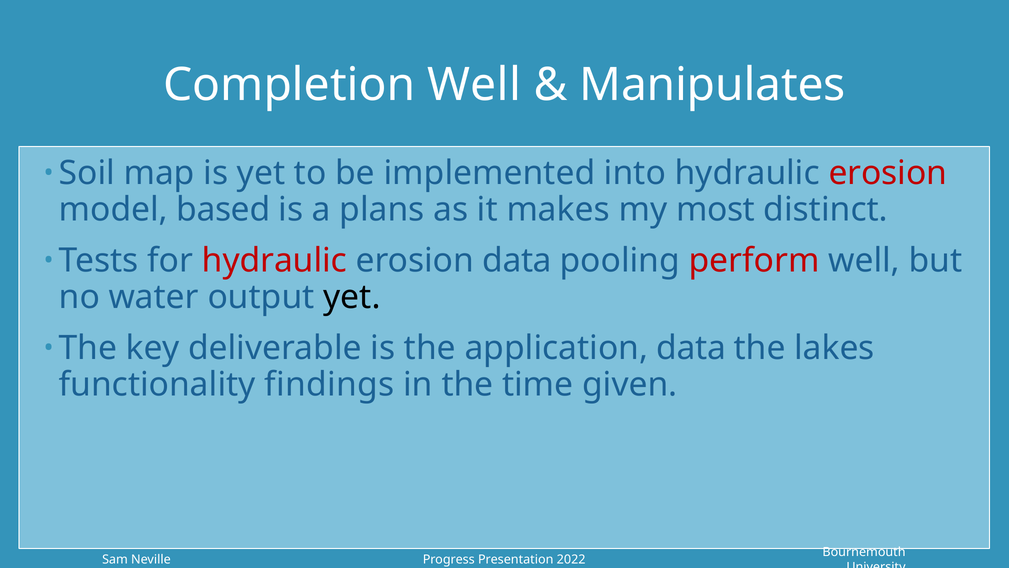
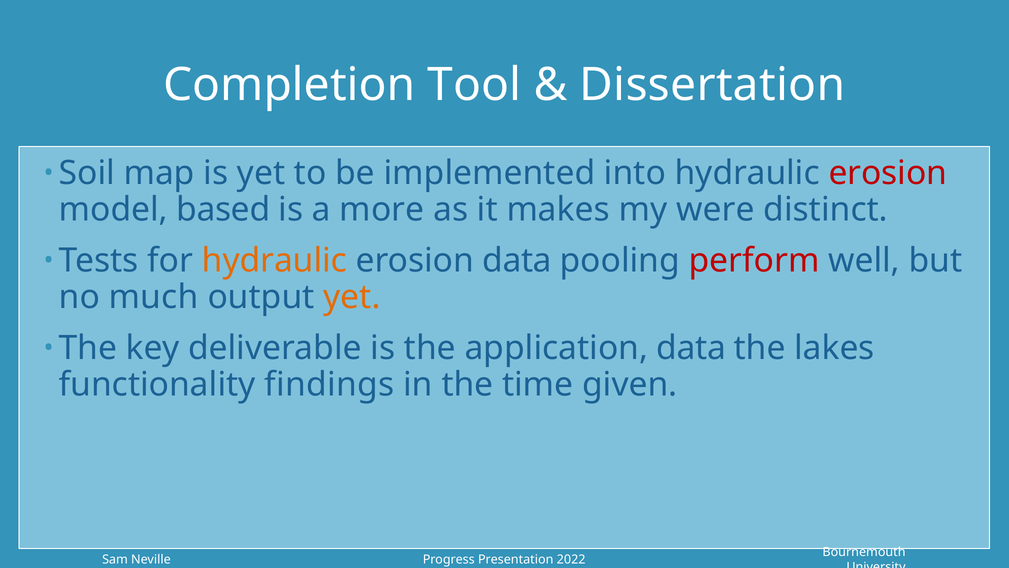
Completion Well: Well -> Tool
Manipulates: Manipulates -> Dissertation
plans: plans -> more
most: most -> were
hydraulic at (274, 261) colour: red -> orange
water: water -> much
yet at (352, 297) colour: black -> orange
